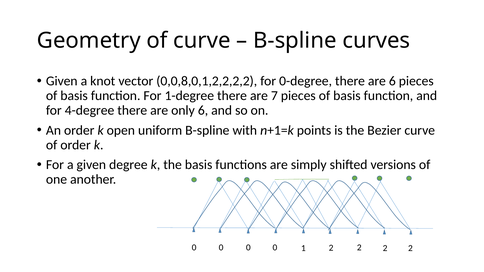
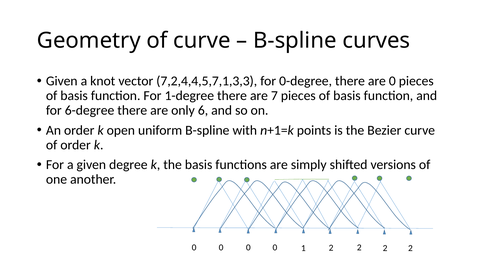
0,0,8,0,1,2,2,2,2: 0,0,8,0,1,2,2,2,2 -> 7,2,4,4,5,7,1,3,3
are 6: 6 -> 0
4-degree: 4-degree -> 6-degree
